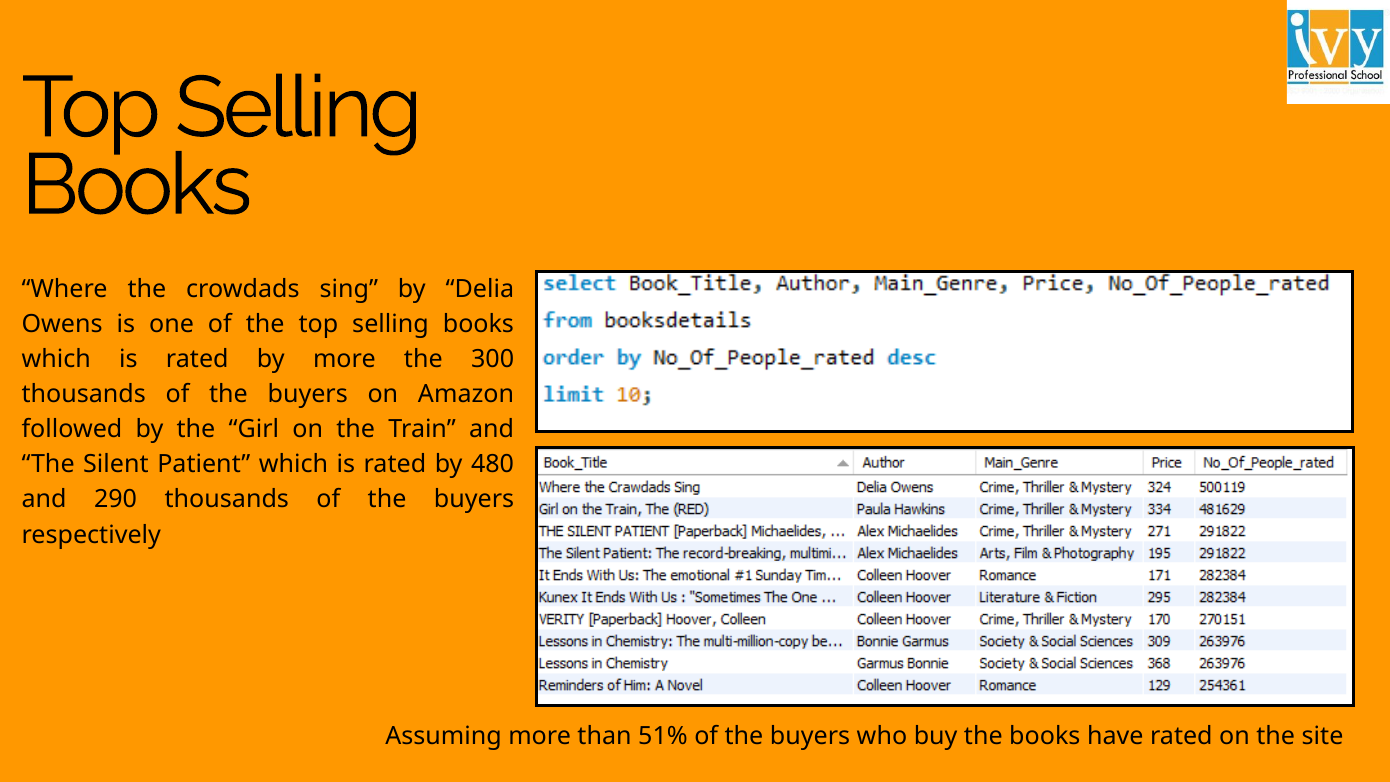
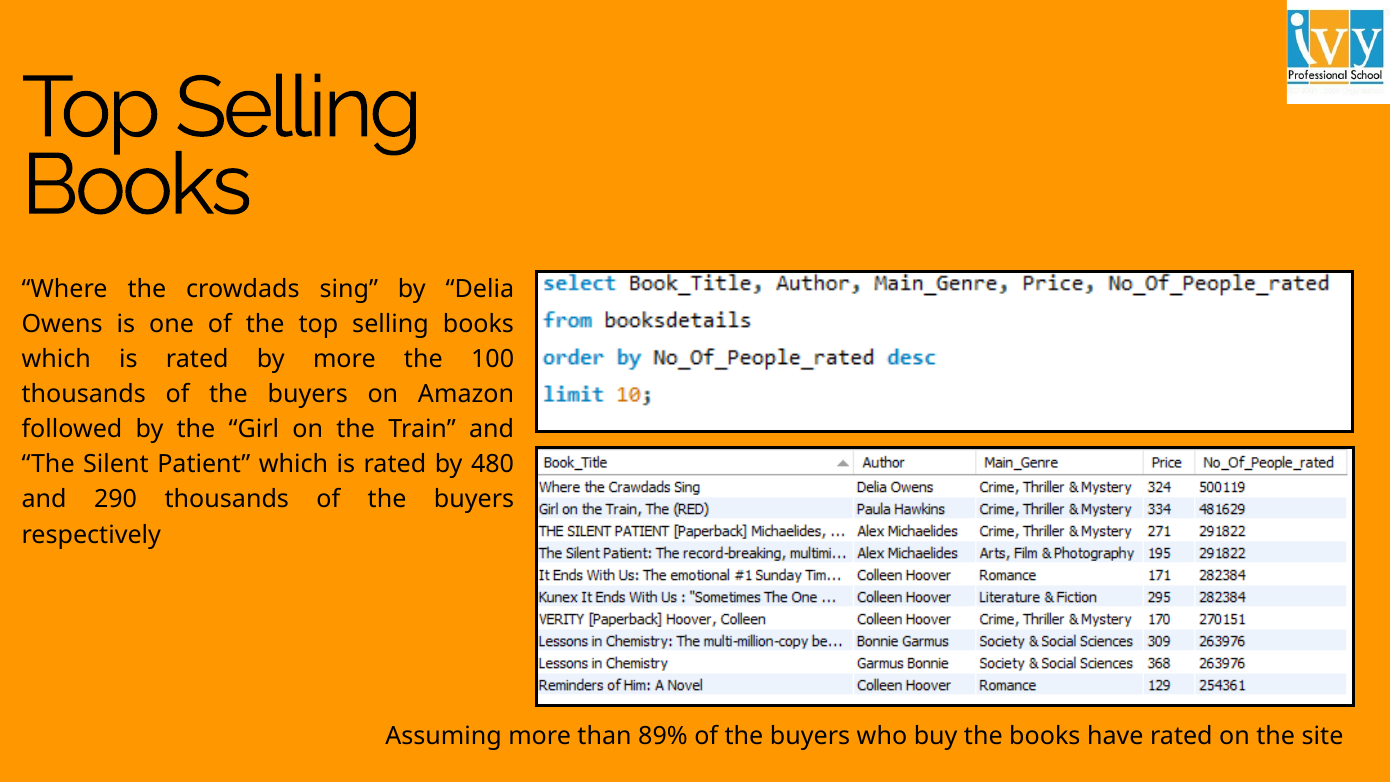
300: 300 -> 100
51%: 51% -> 89%
